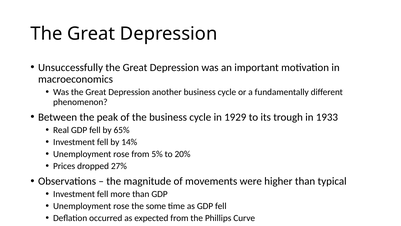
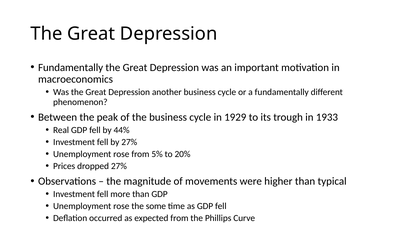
Unsuccessfully at (71, 67): Unsuccessfully -> Fundamentally
65%: 65% -> 44%
by 14%: 14% -> 27%
